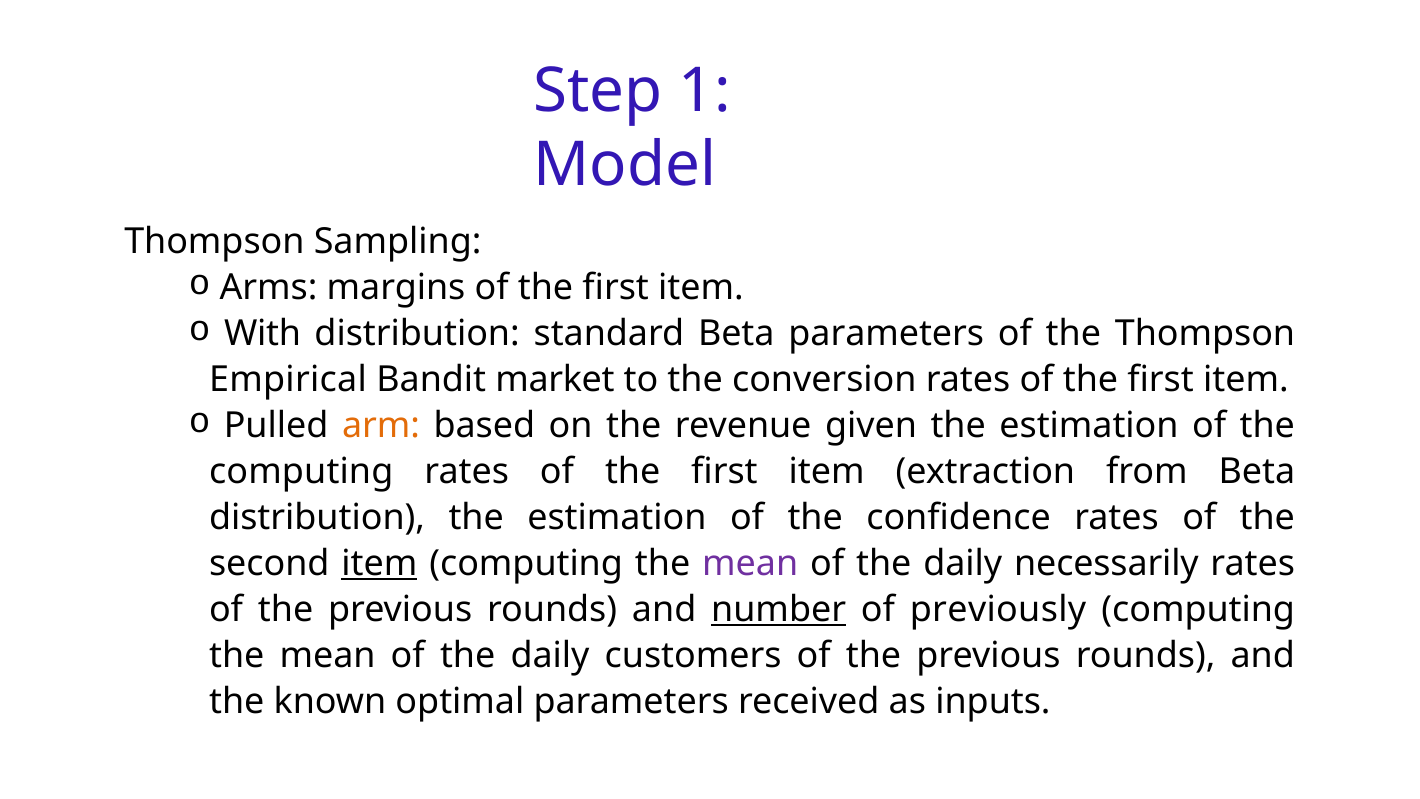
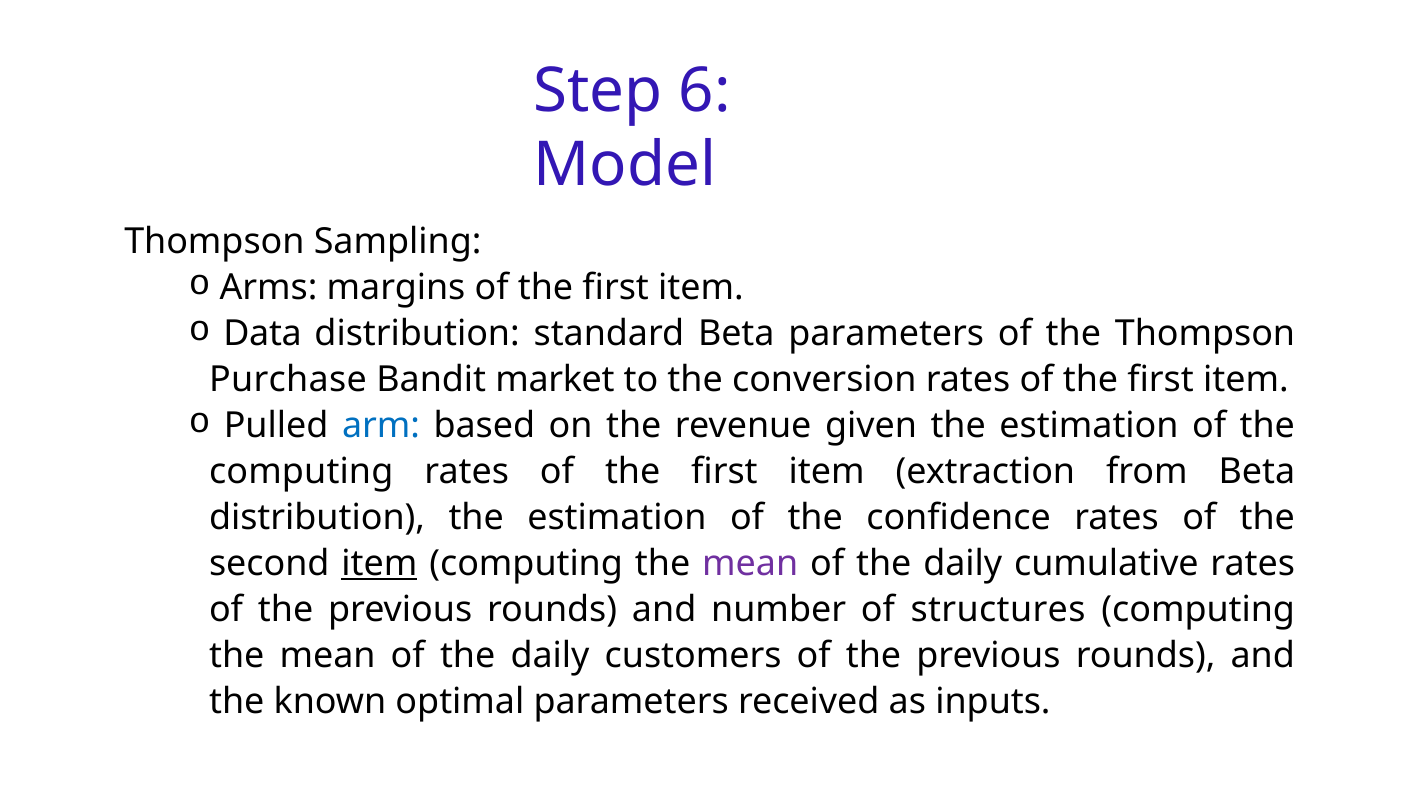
1: 1 -> 6
With: With -> Data
Empirical: Empirical -> Purchase
arm colour: orange -> blue
necessarily: necessarily -> cumulative
number underline: present -> none
previously: previously -> structures
